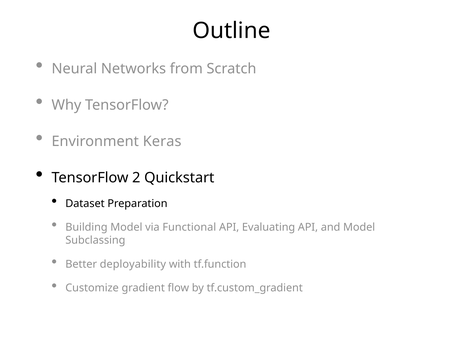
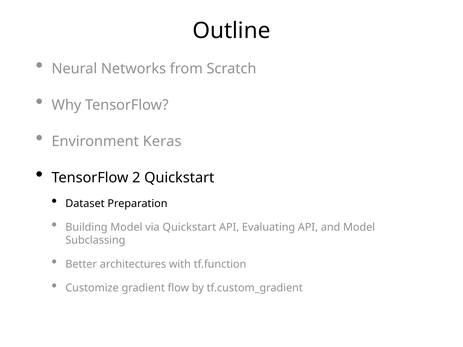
via Functional: Functional -> Quickstart
deployability: deployability -> architectures
